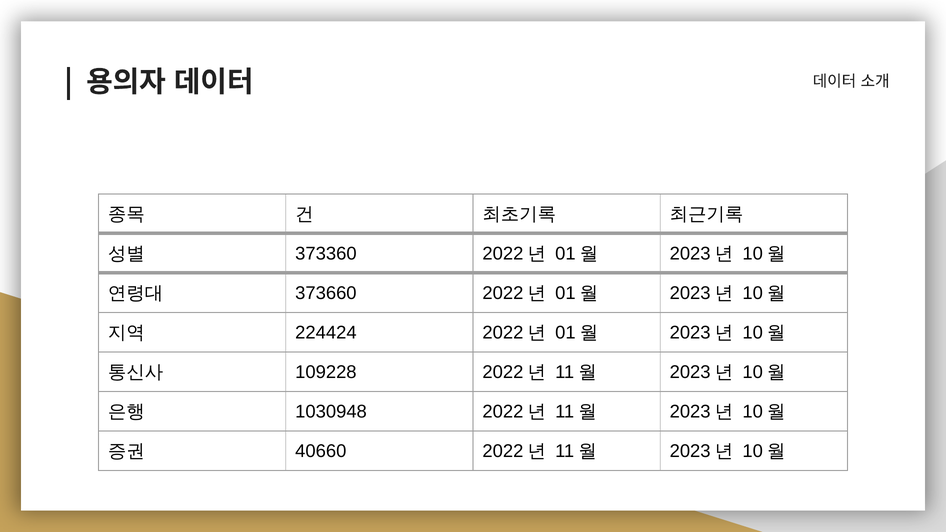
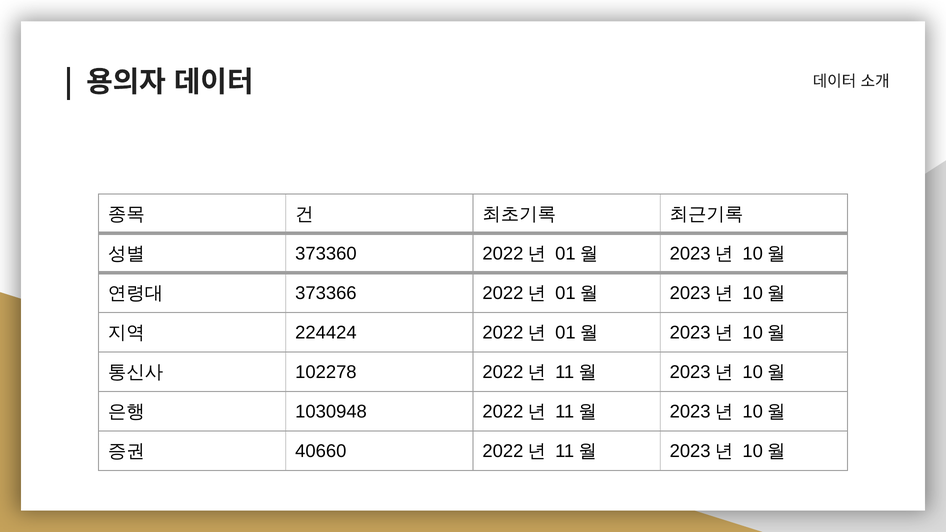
373660: 373660 -> 373366
109228: 109228 -> 102278
